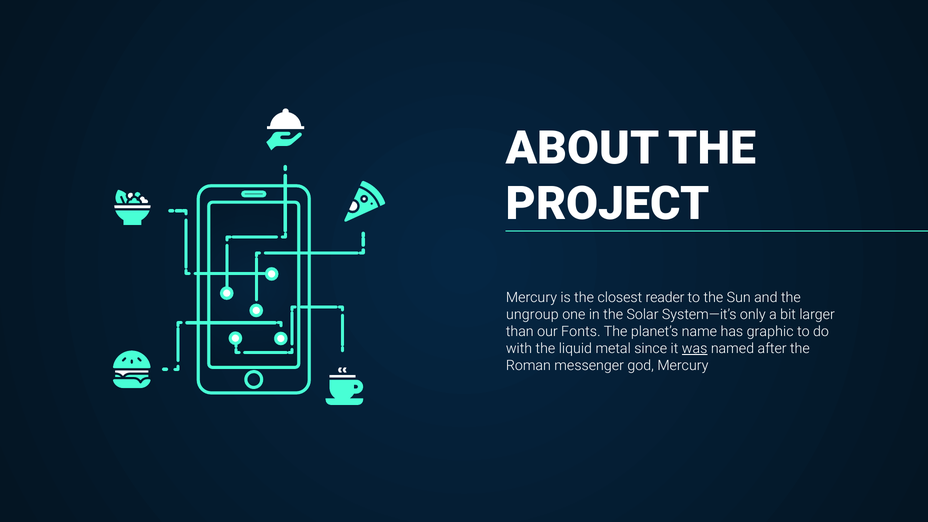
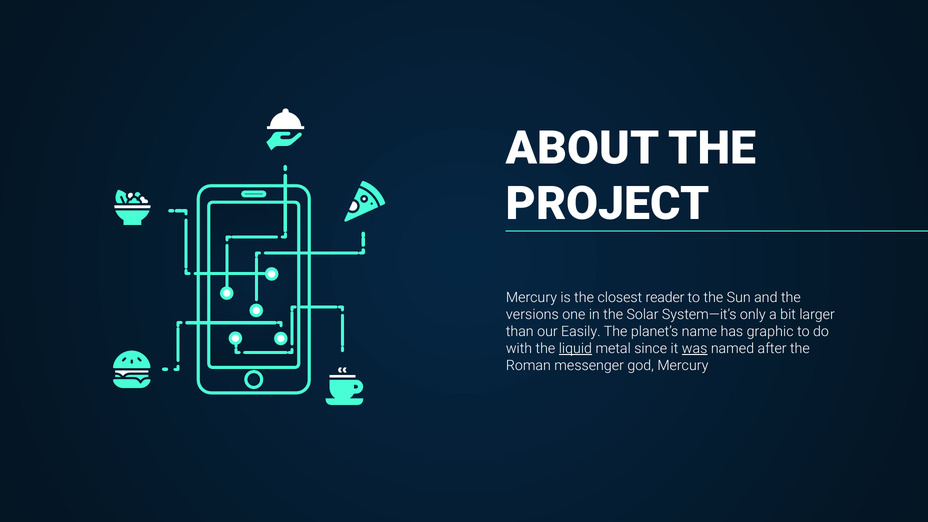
ungroup: ungroup -> versions
Fonts: Fonts -> Easily
liquid underline: none -> present
